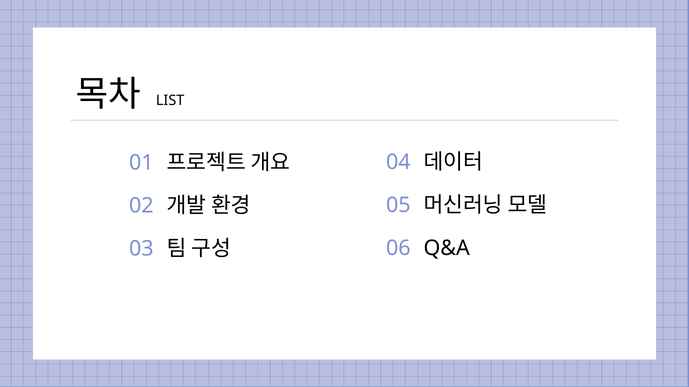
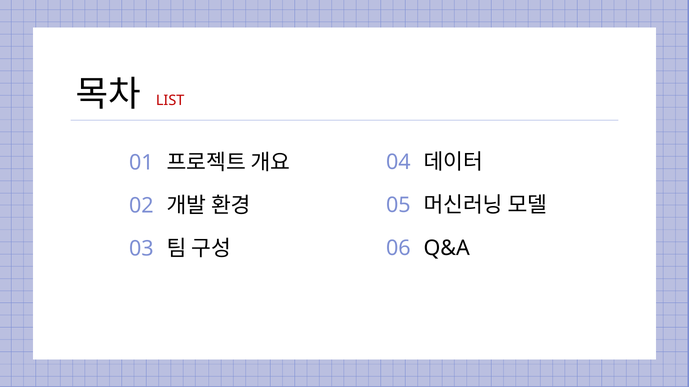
LIST colour: black -> red
